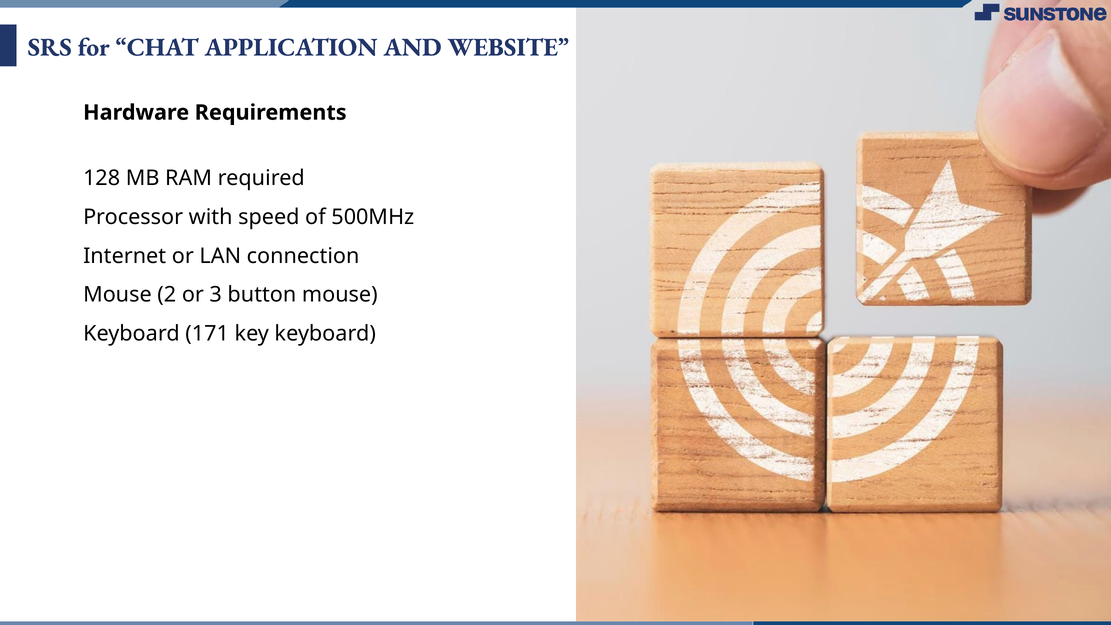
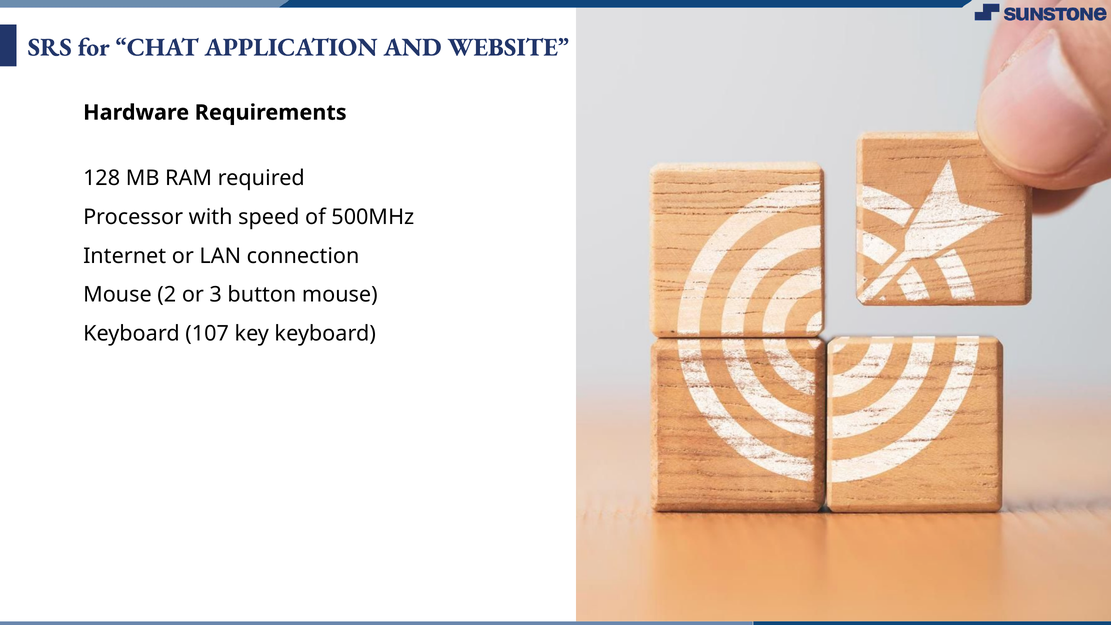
171: 171 -> 107
